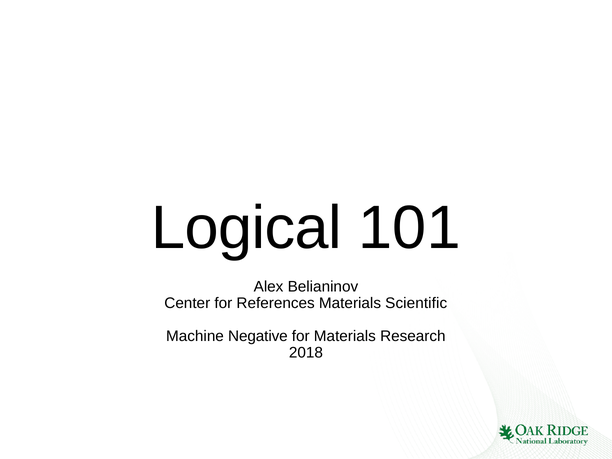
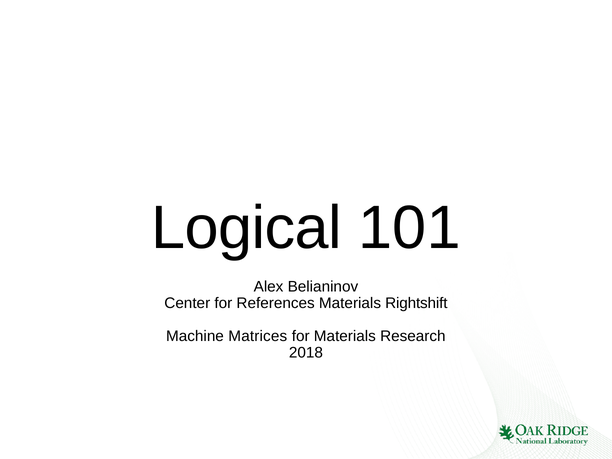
Scientific: Scientific -> Rightshift
Negative: Negative -> Matrices
